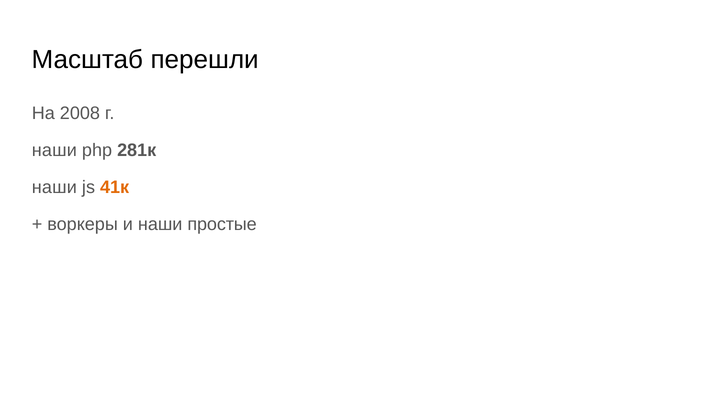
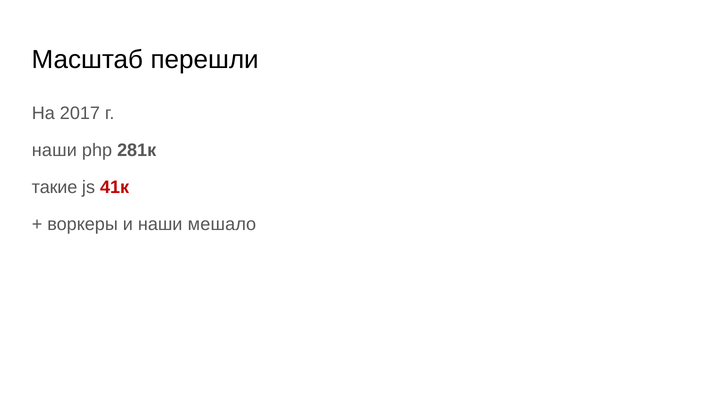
2008: 2008 -> 2017
наши at (54, 187): наши -> такие
41к colour: orange -> red
простые: простые -> мешало
